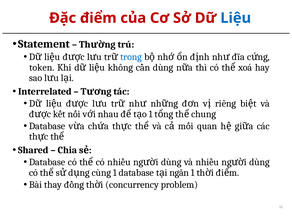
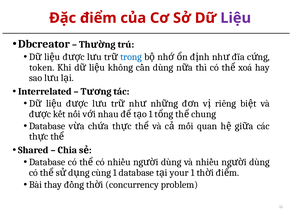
Liệu colour: blue -> purple
Statement: Statement -> Dbcreator
ngăn: ngăn -> your
